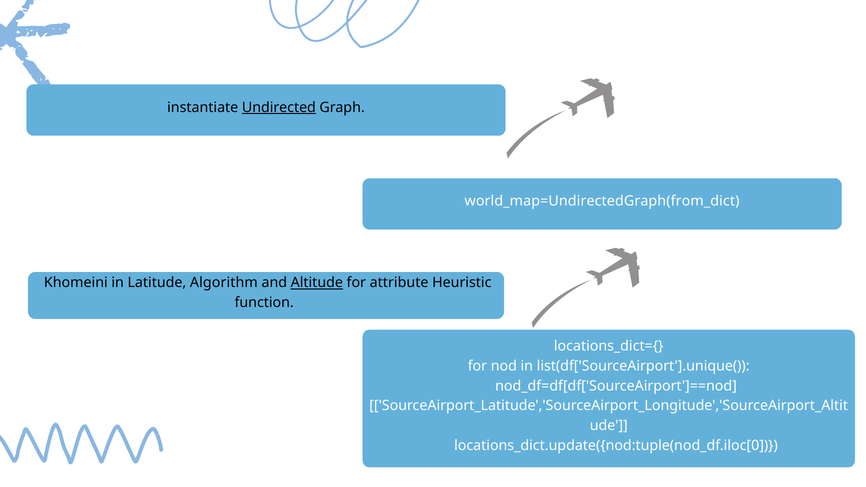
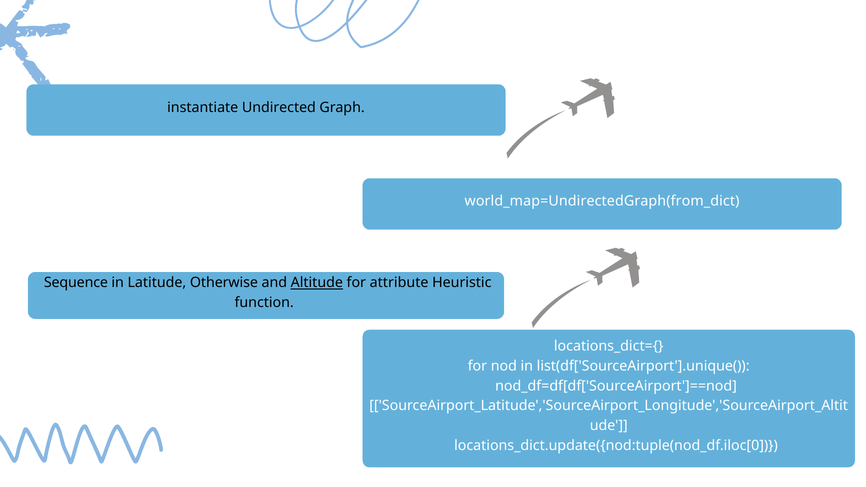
Undirected underline: present -> none
Khomeini: Khomeini -> Sequence
Algorithm: Algorithm -> Otherwise
